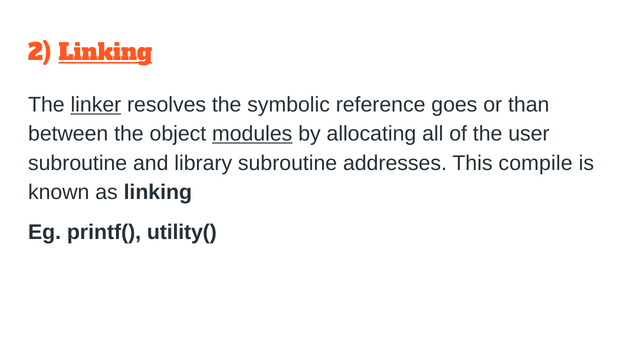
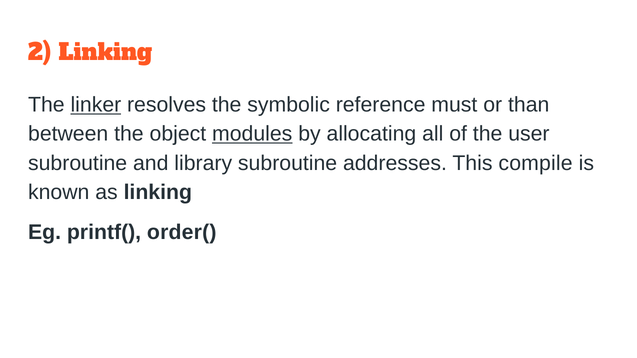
Linking at (105, 53) underline: present -> none
goes: goes -> must
utility(: utility( -> order(
